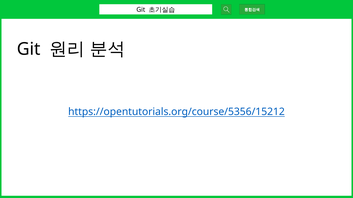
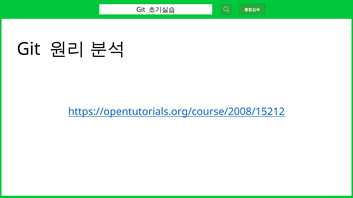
https://opentutorials.org/course/5356/15212: https://opentutorials.org/course/5356/15212 -> https://opentutorials.org/course/2008/15212
